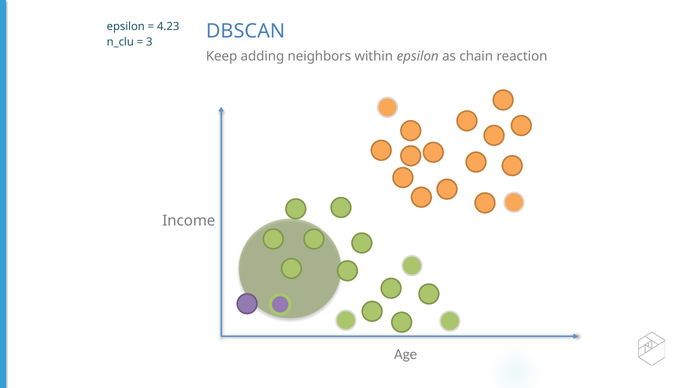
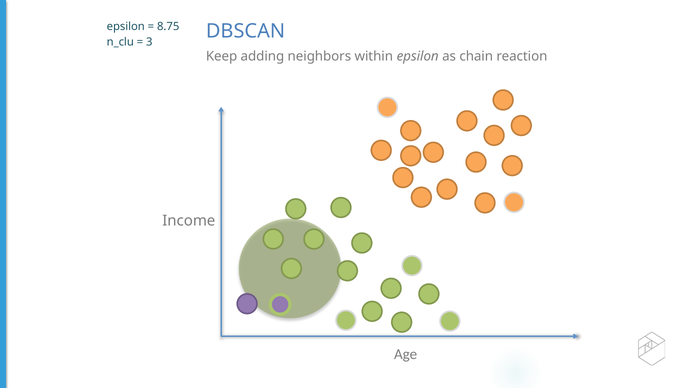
4.23: 4.23 -> 8.75
